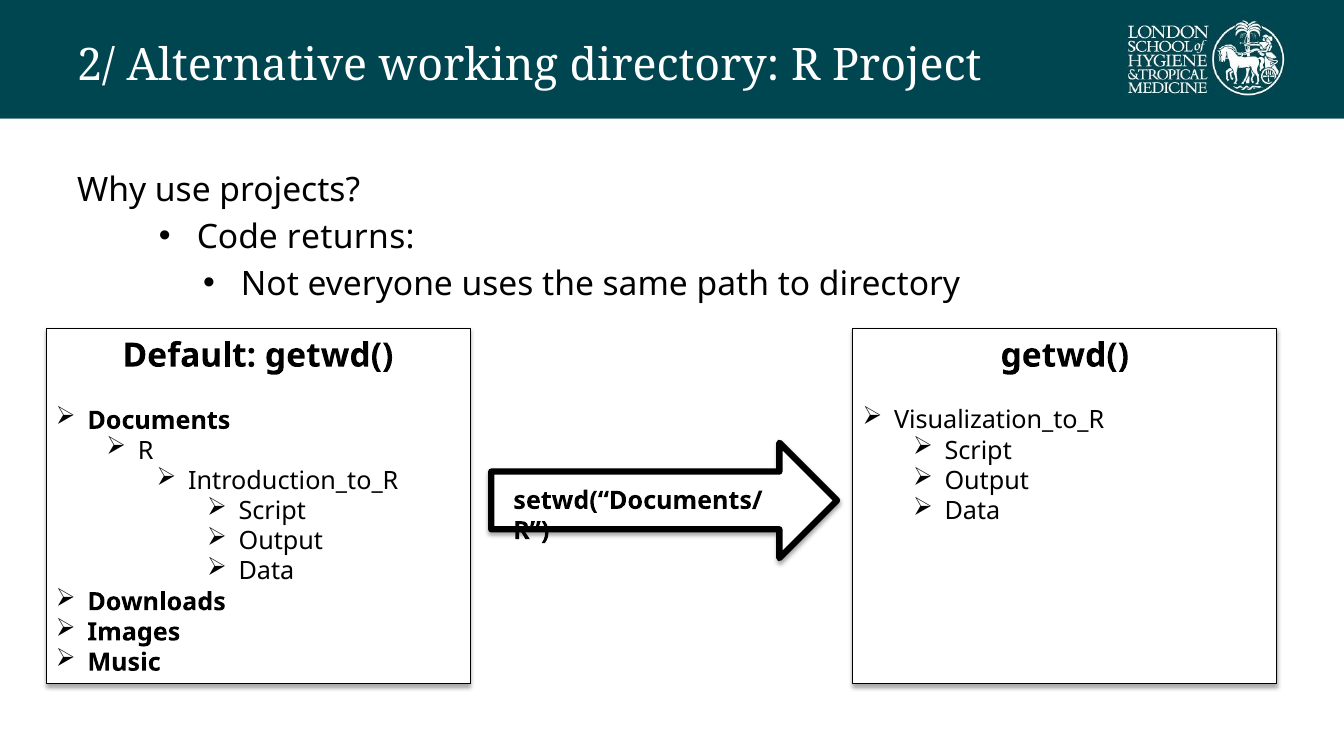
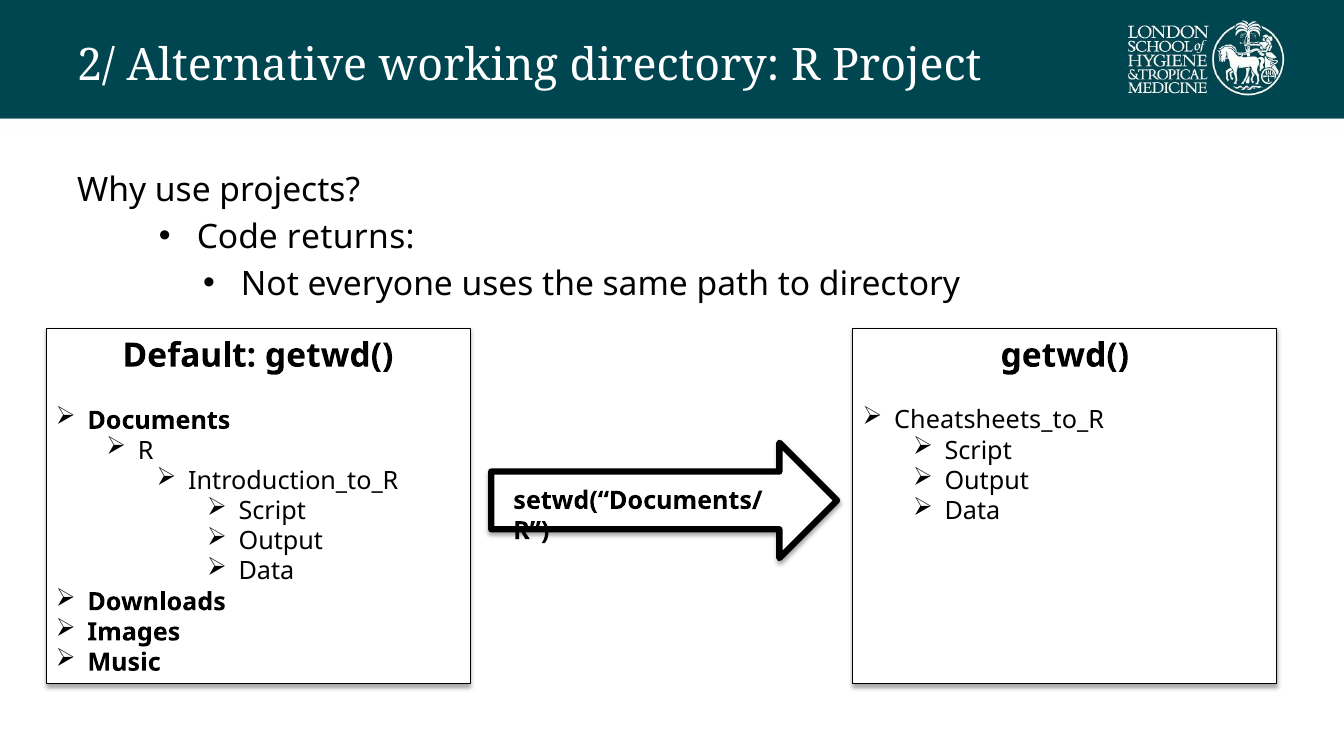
Visualization_to_R: Visualization_to_R -> Cheatsheets_to_R
